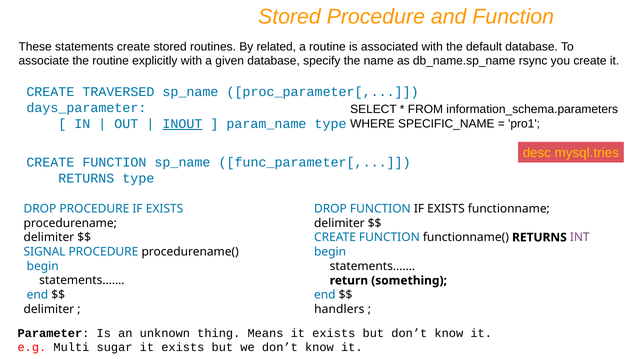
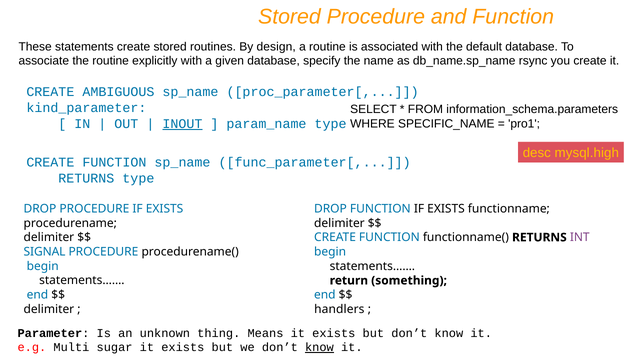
related: related -> design
TRAVERSED: TRAVERSED -> AMBIGUOUS
days_parameter: days_parameter -> kind_parameter
mysql.tries: mysql.tries -> mysql.high
know at (319, 348) underline: none -> present
